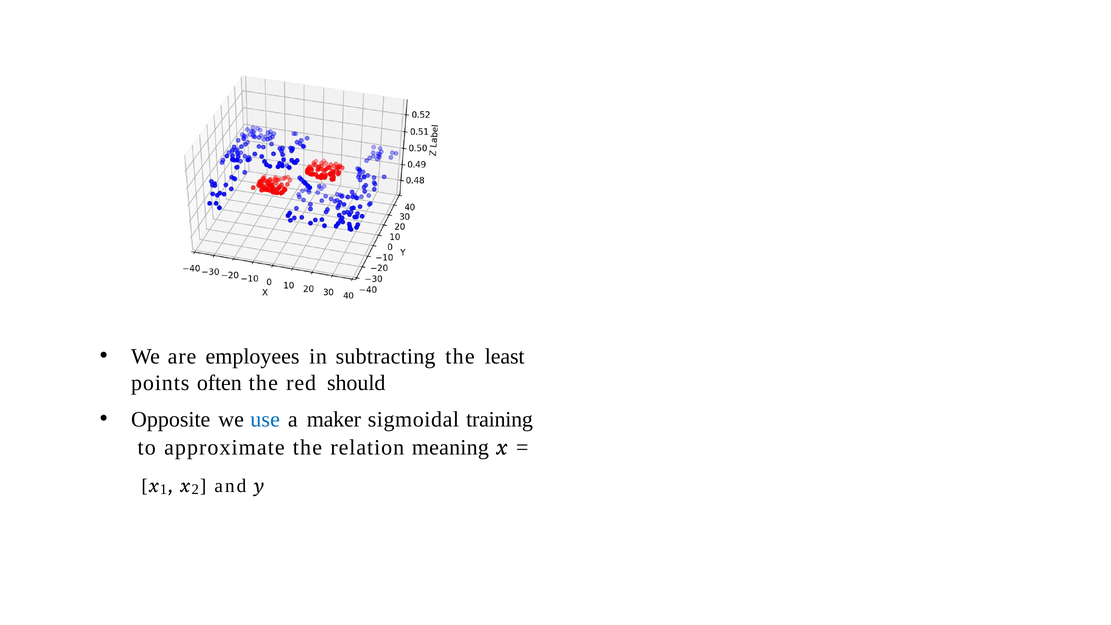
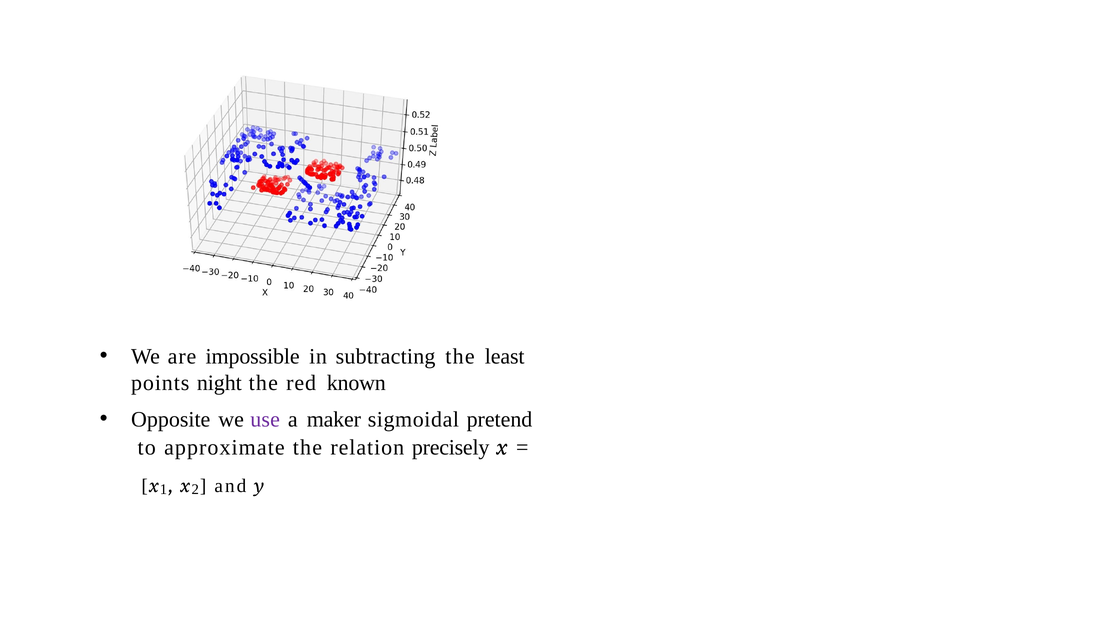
employees: employees -> impossible
often: often -> night
should: should -> known
use colour: blue -> purple
training: training -> pretend
meaning: meaning -> precisely
